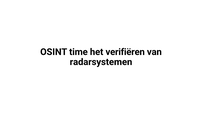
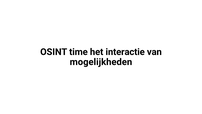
verifiëren: verifiëren -> interactie
radarsystemen: radarsystemen -> mogelijkheden
